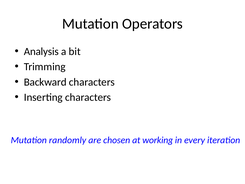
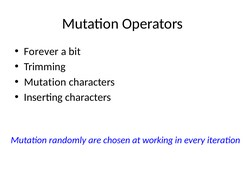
Analysis: Analysis -> Forever
Backward at (45, 82): Backward -> Mutation
